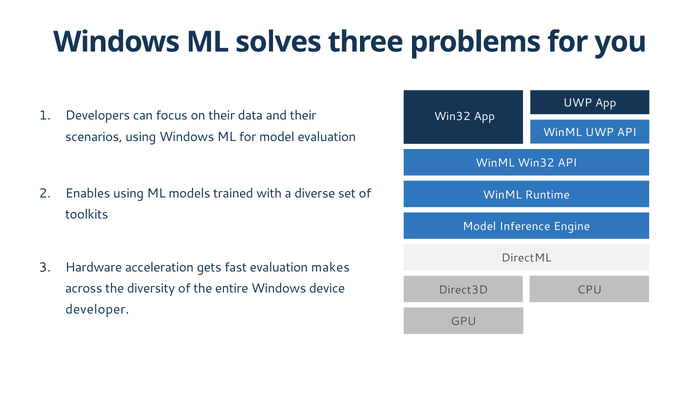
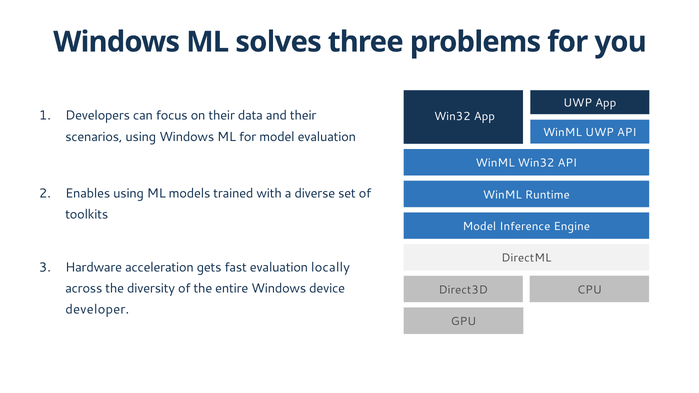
makes: makes -> locally
